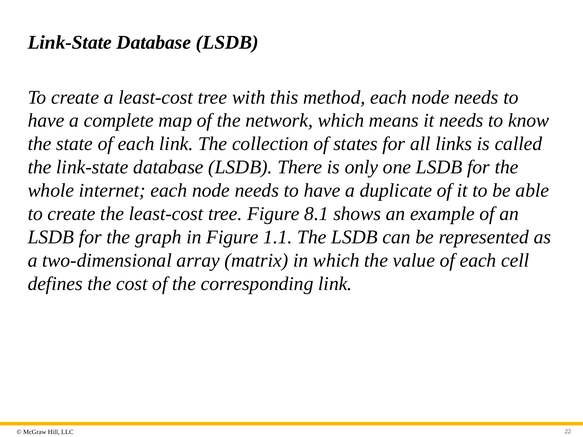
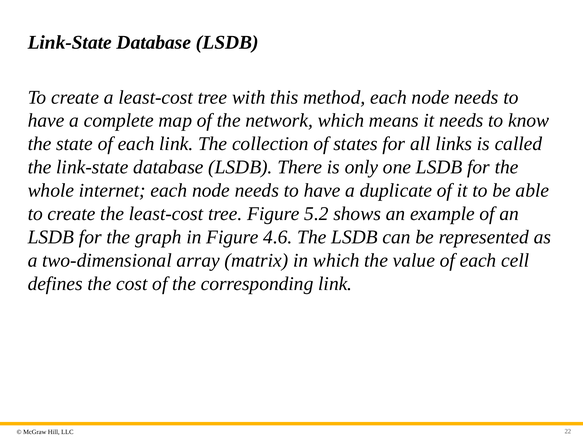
8.1: 8.1 -> 5.2
1.1: 1.1 -> 4.6
